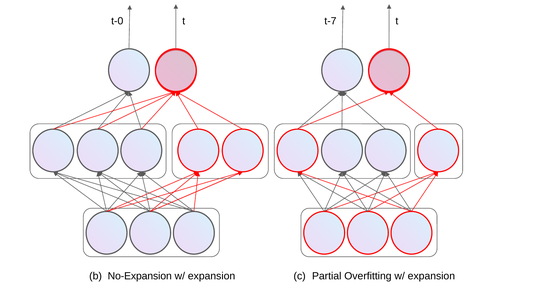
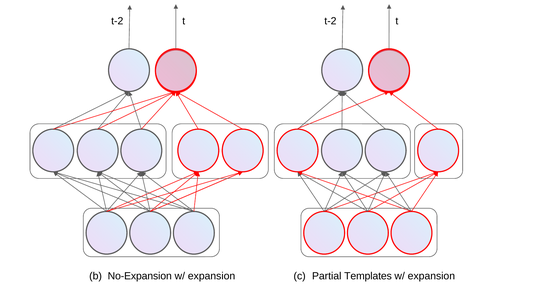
t-0 at (117, 21): t-0 -> t-2
t-7 at (330, 21): t-7 -> t-2
Overfitting: Overfitting -> Templates
